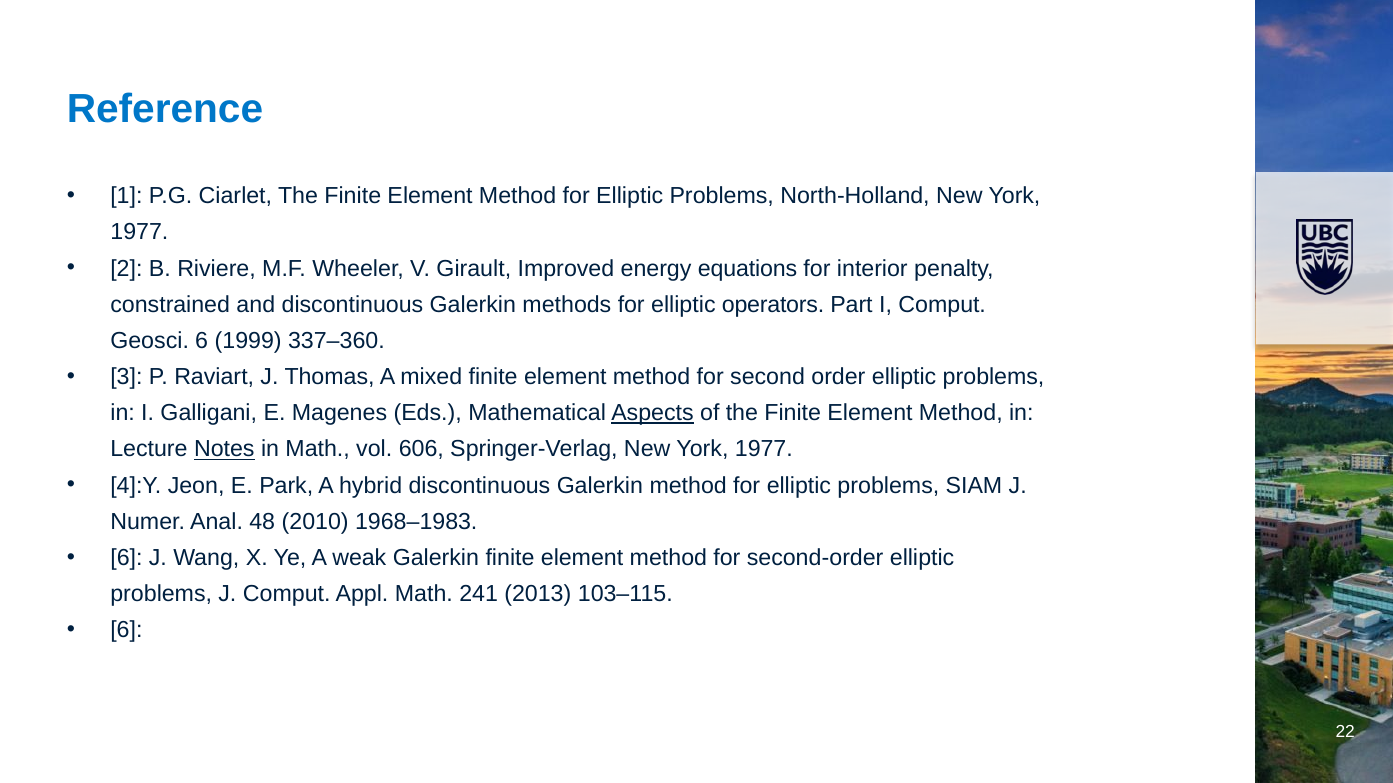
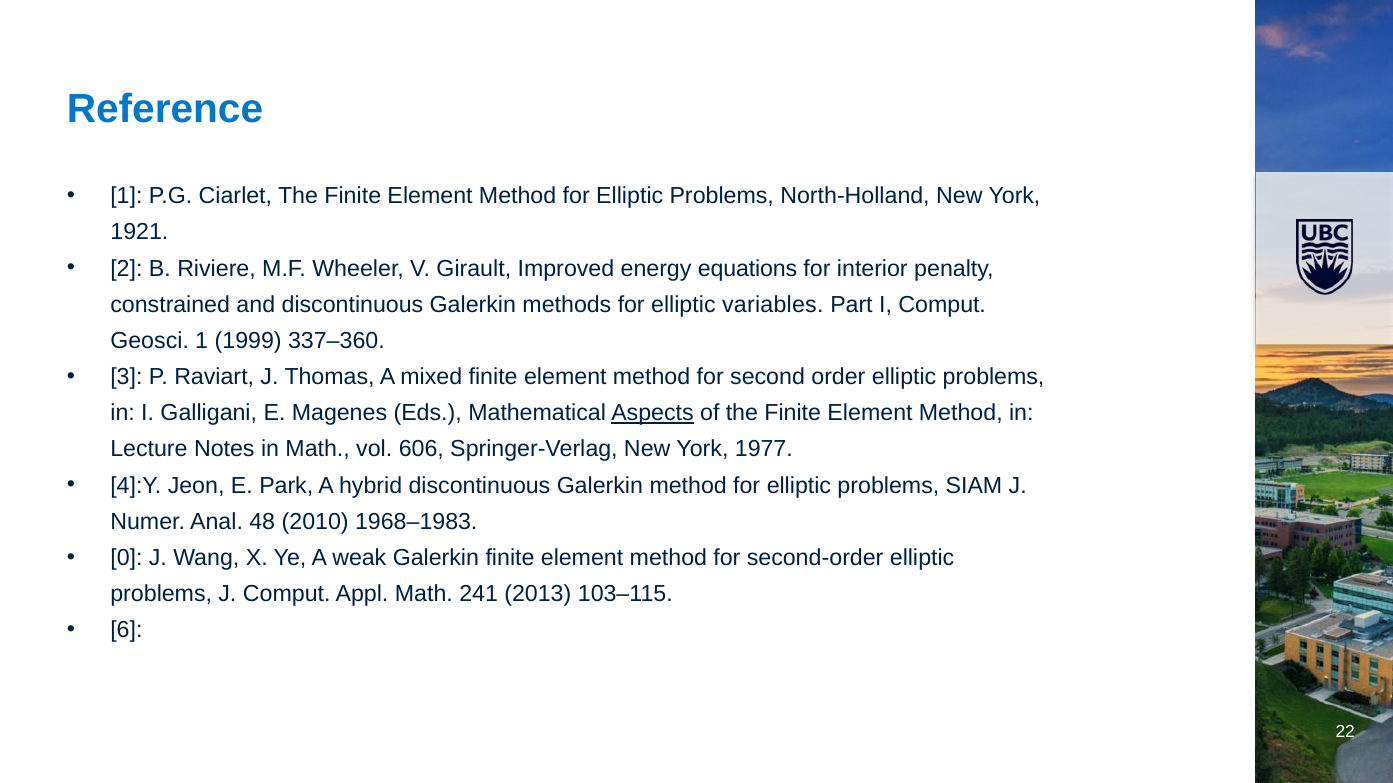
1977 at (139, 232): 1977 -> 1921
operators: operators -> variables
Geosci 6: 6 -> 1
Notes underline: present -> none
6 at (126, 558): 6 -> 0
